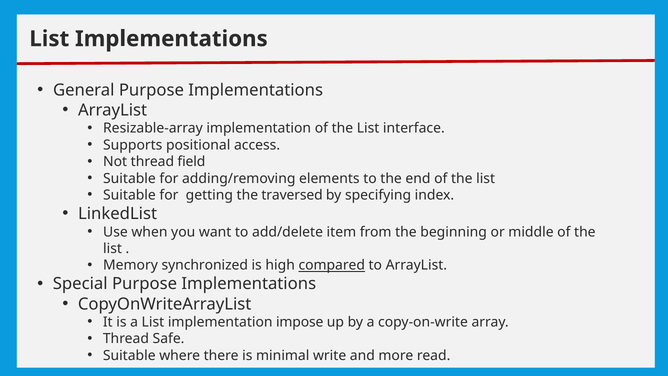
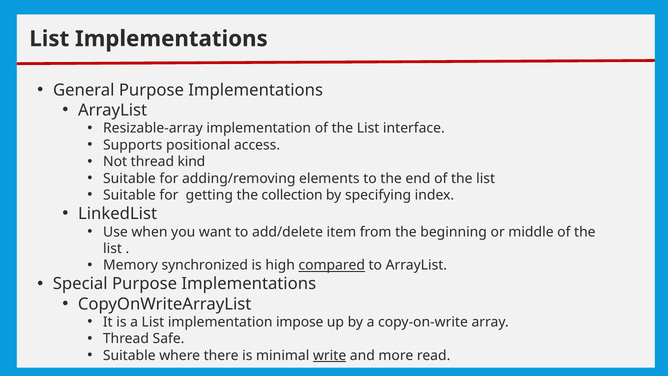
field: field -> kind
traversed: traversed -> collection
write underline: none -> present
